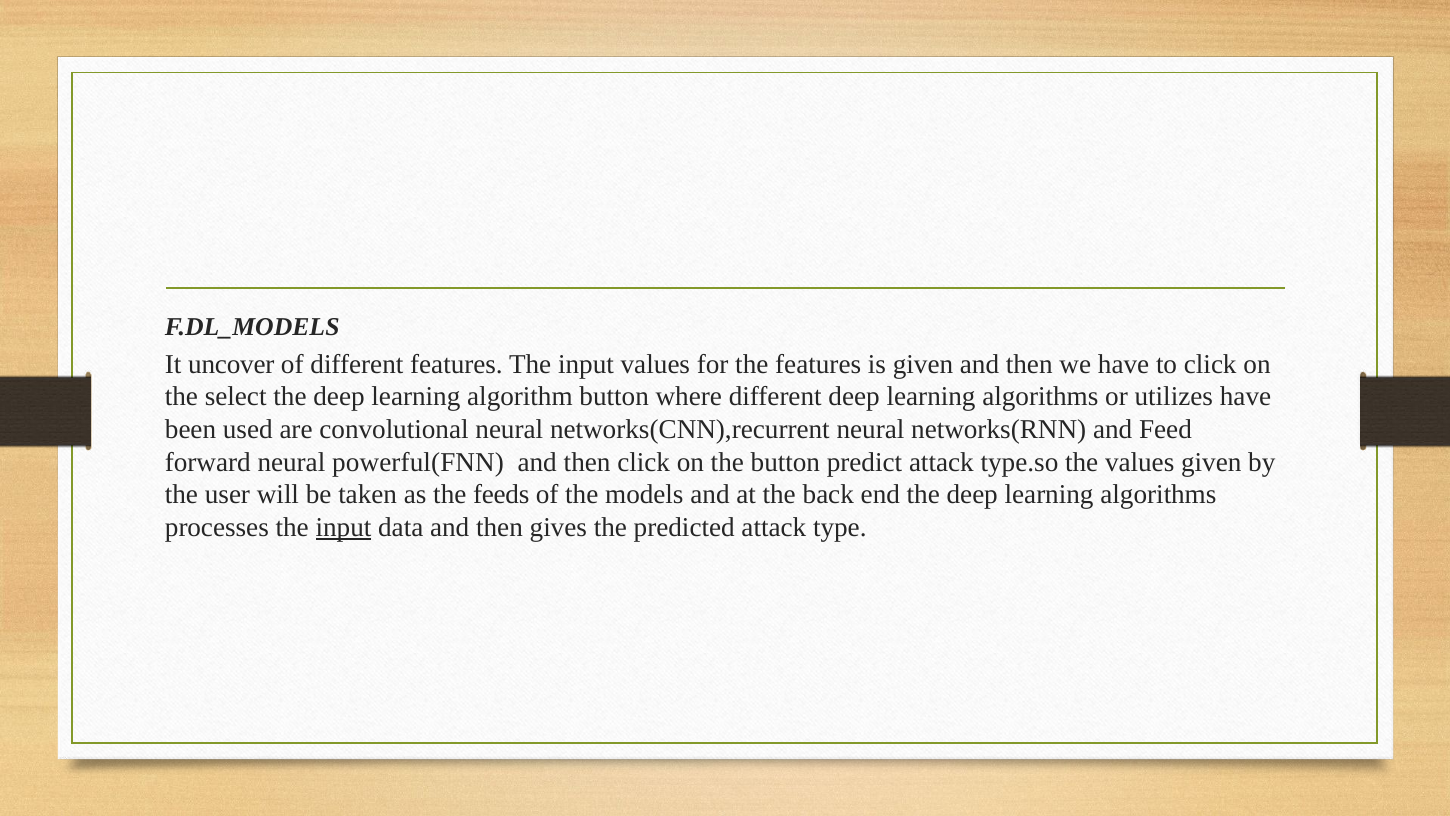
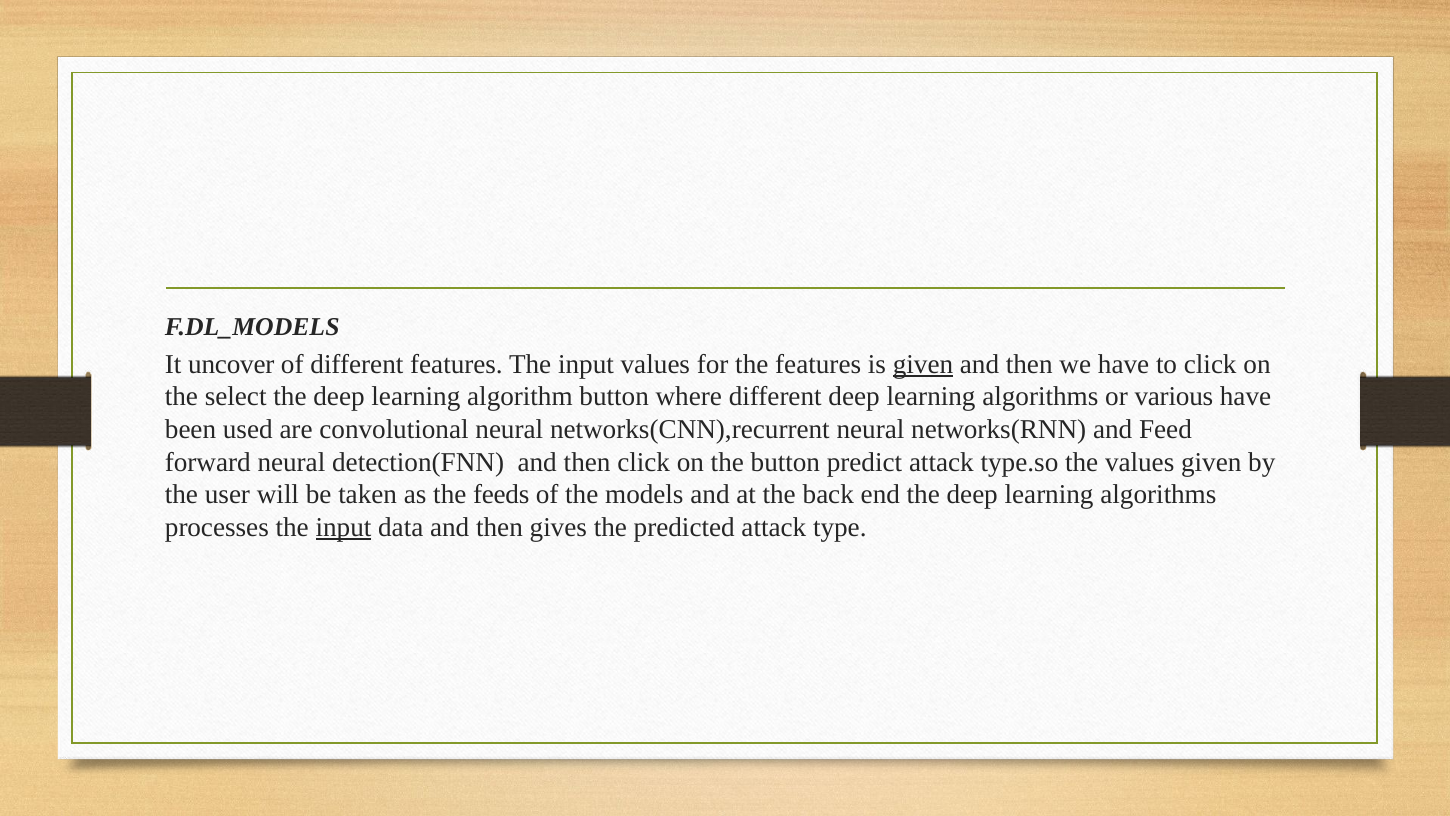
given at (923, 364) underline: none -> present
utilizes: utilizes -> various
powerful(FNN: powerful(FNN -> detection(FNN
